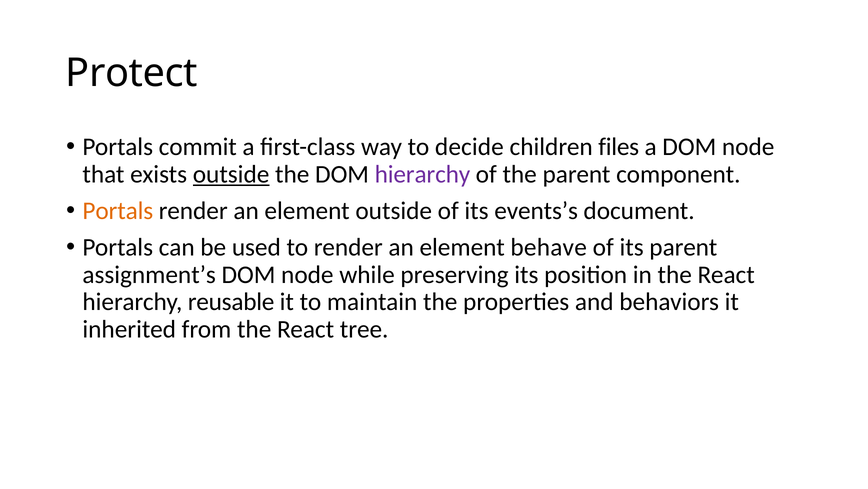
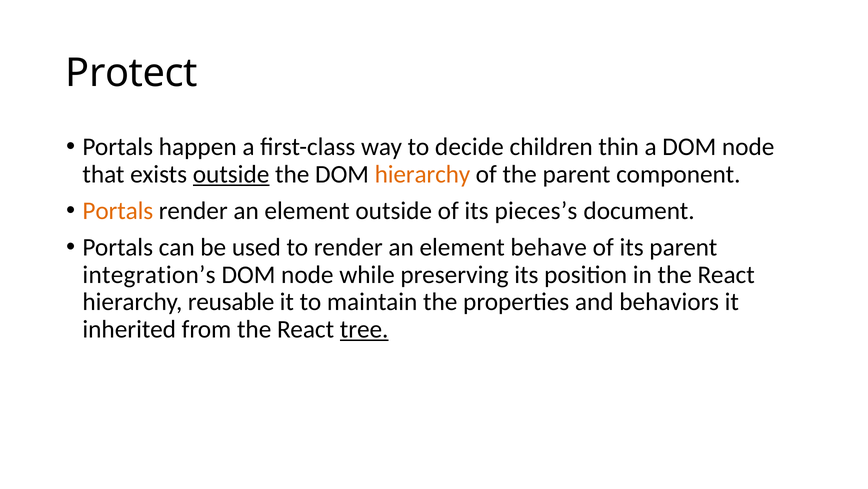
commit: commit -> happen
files: files -> thin
hierarchy at (422, 174) colour: purple -> orange
events’s: events’s -> pieces’s
assignment’s: assignment’s -> integration’s
tree underline: none -> present
